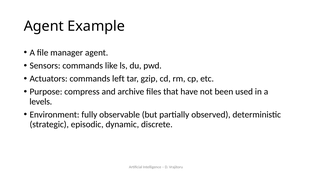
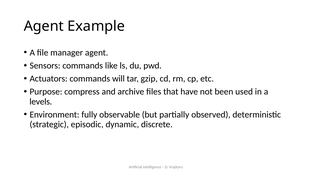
left: left -> will
